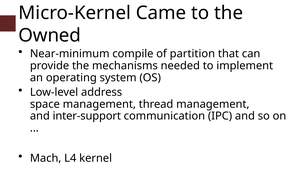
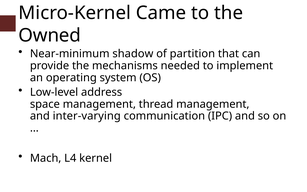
compile: compile -> shadow
inter-support: inter-support -> inter-varying
